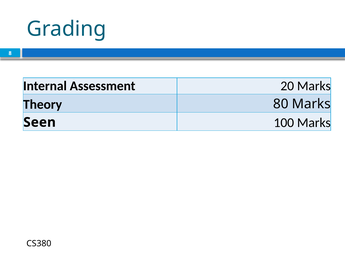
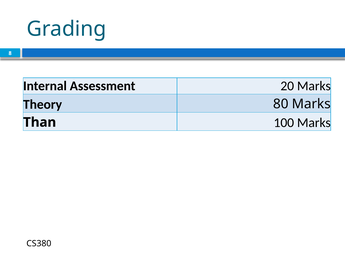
Seen: Seen -> Than
